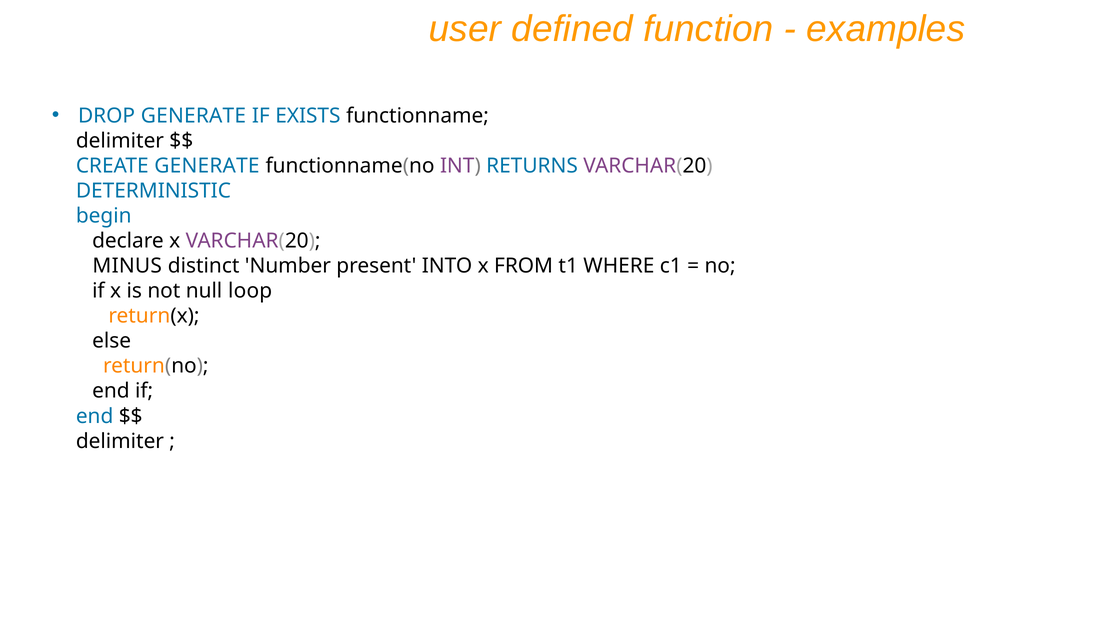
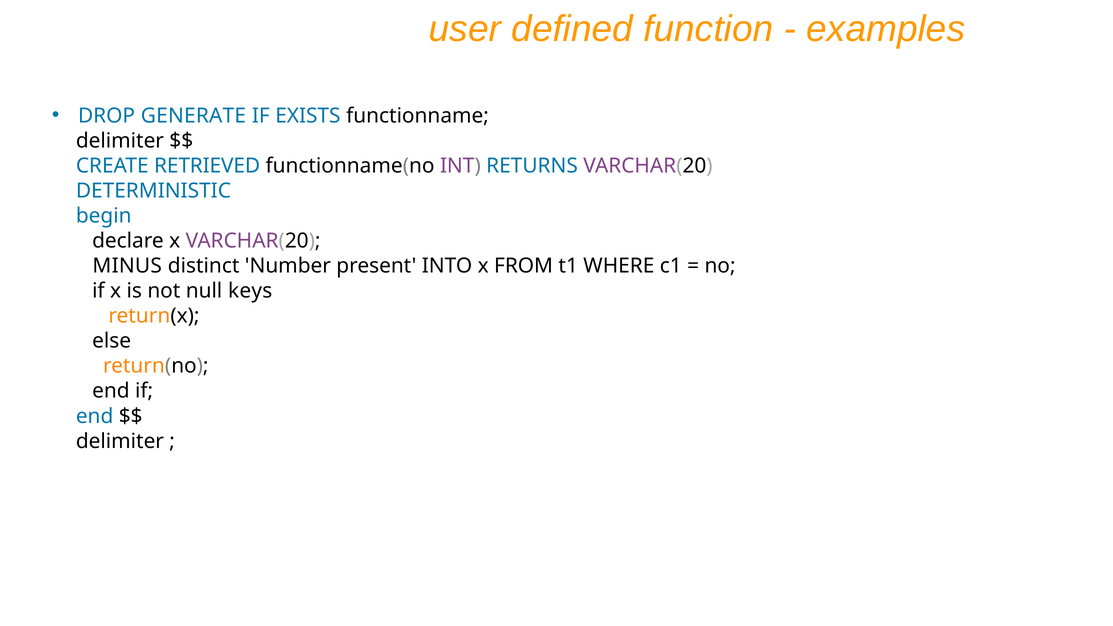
CREATE GENERATE: GENERATE -> RETRIEVED
loop: loop -> keys
